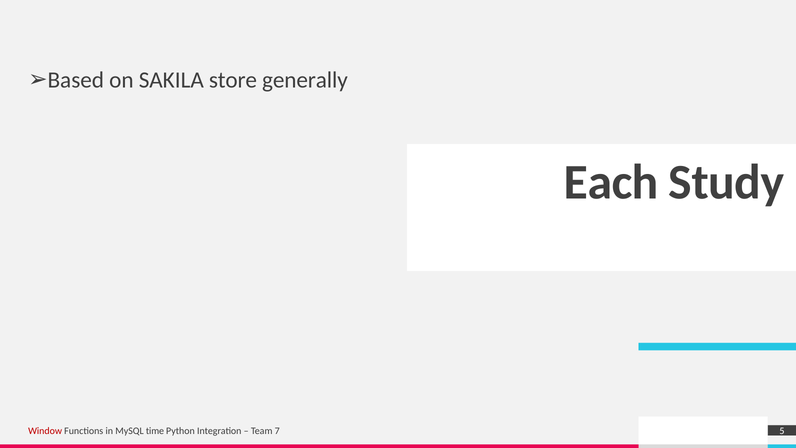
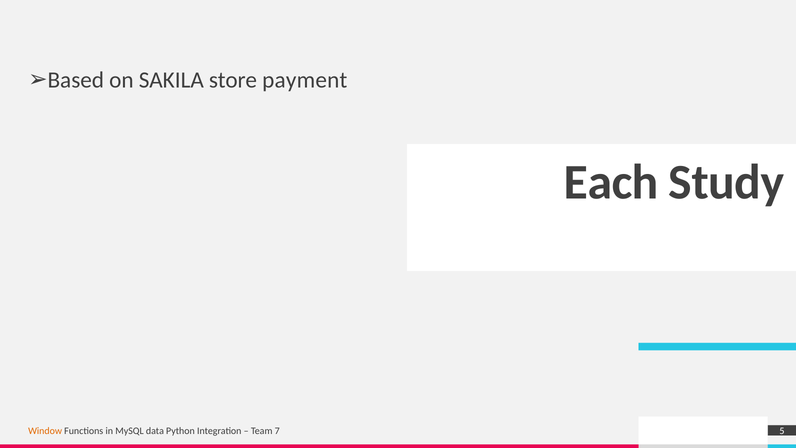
generally: generally -> payment
Window colour: red -> orange
time: time -> data
